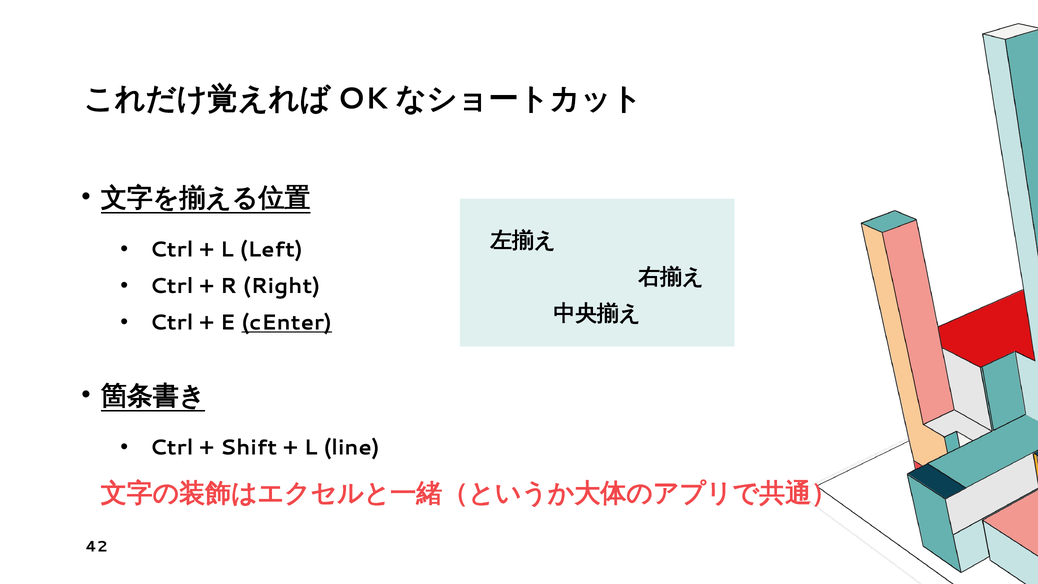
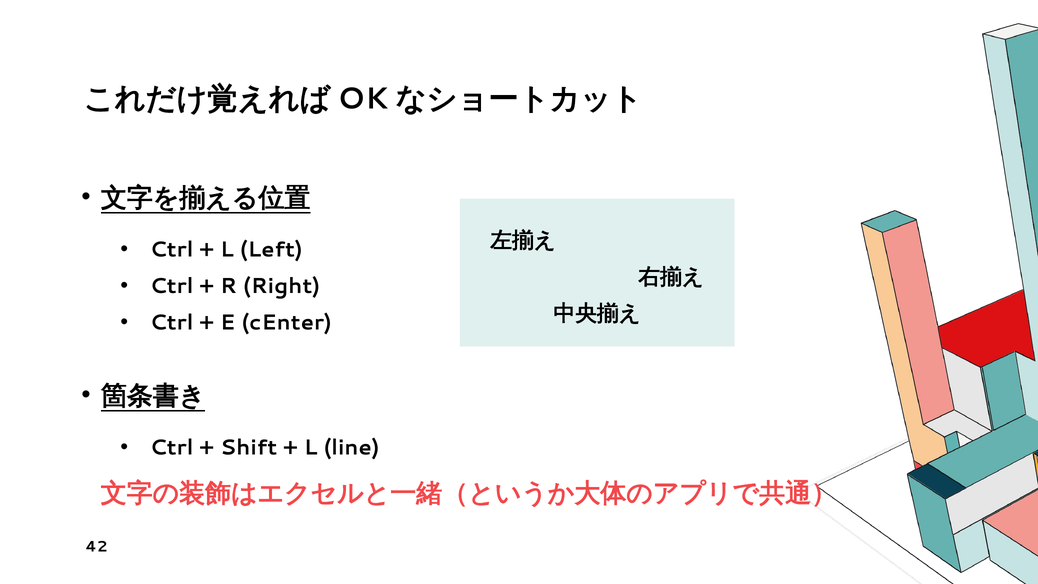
cEnter underline: present -> none
